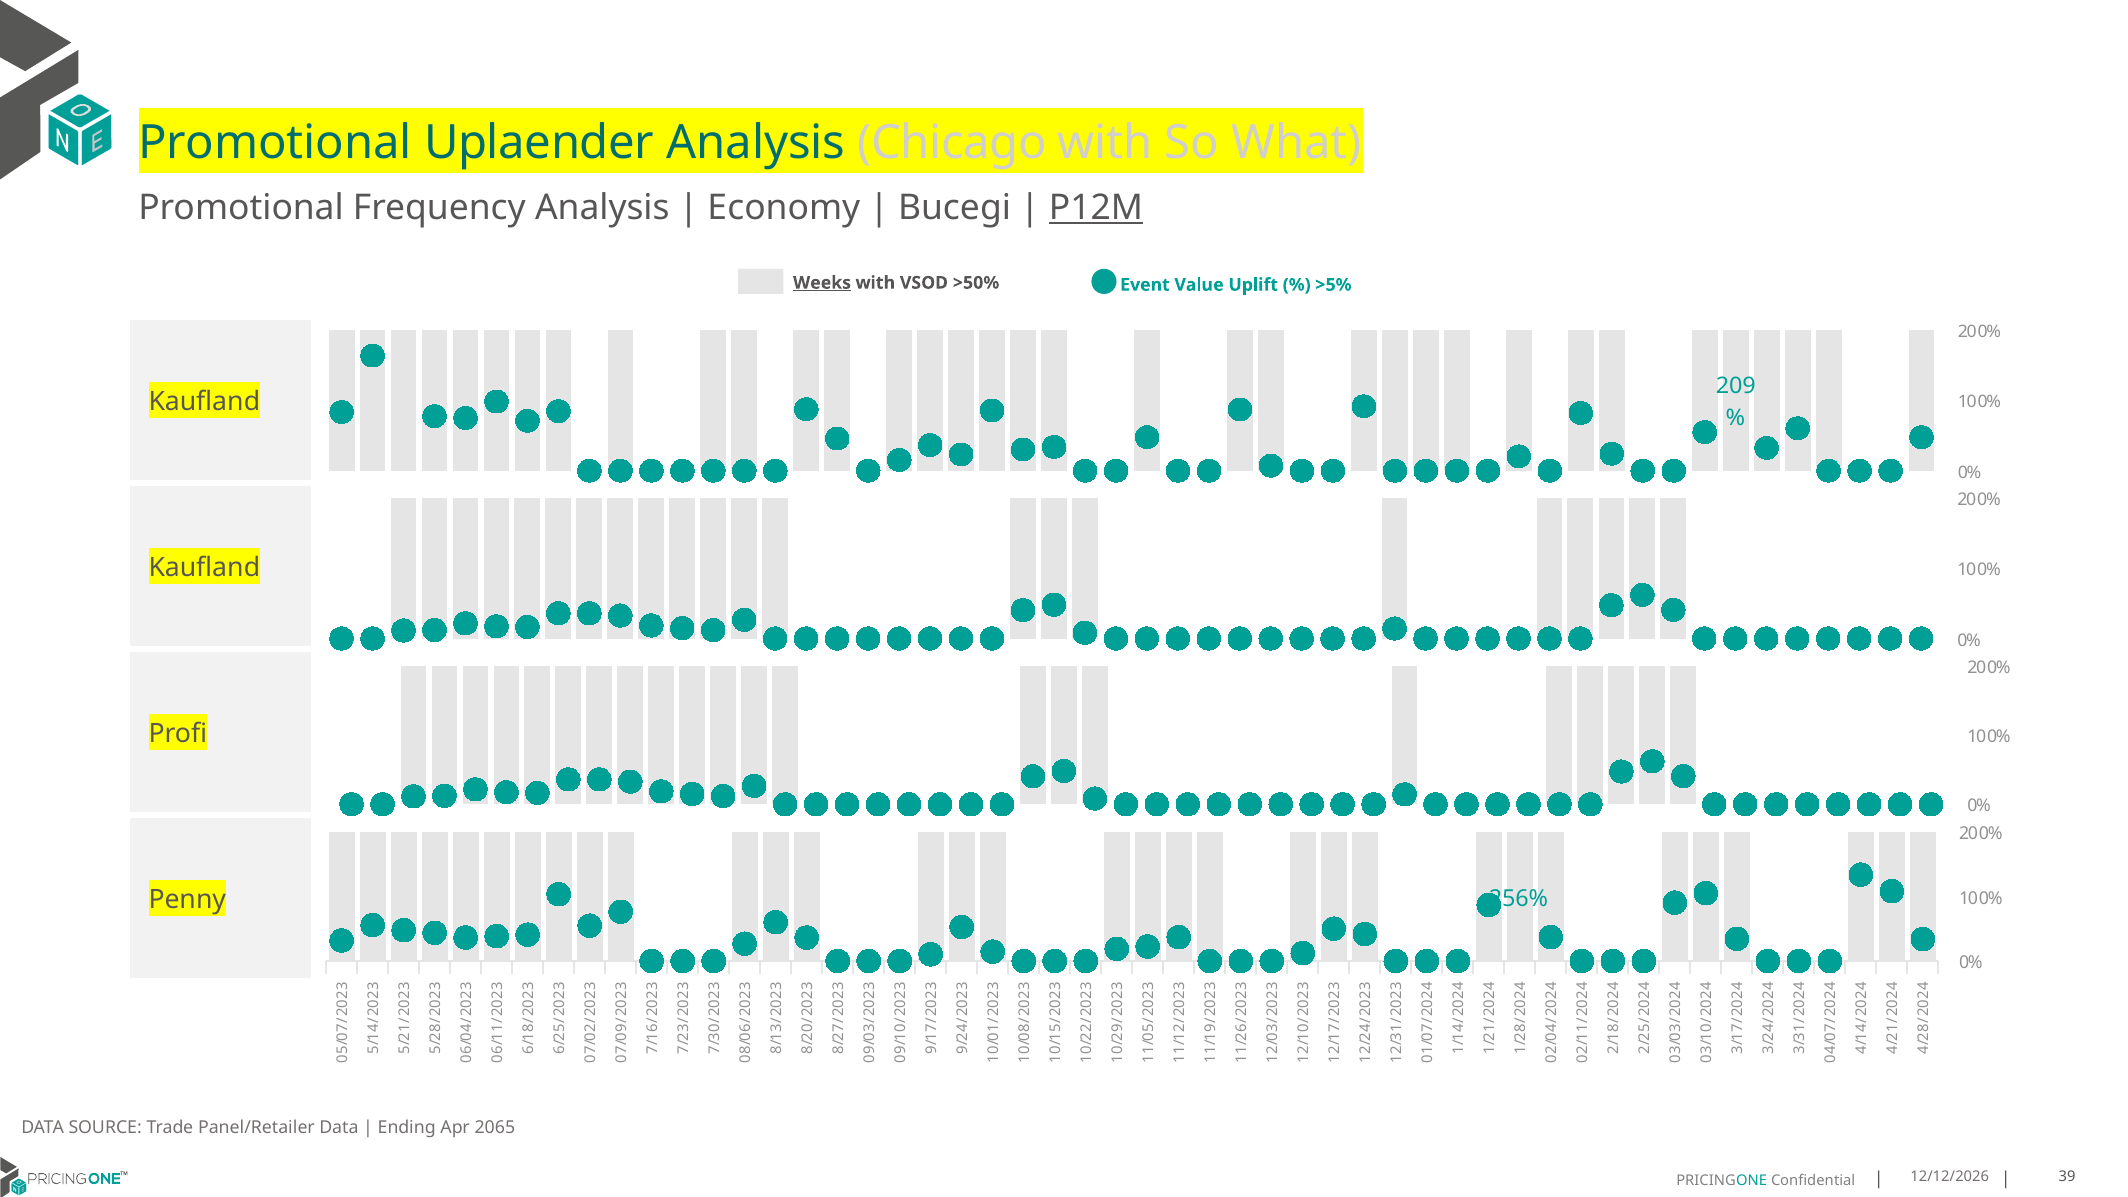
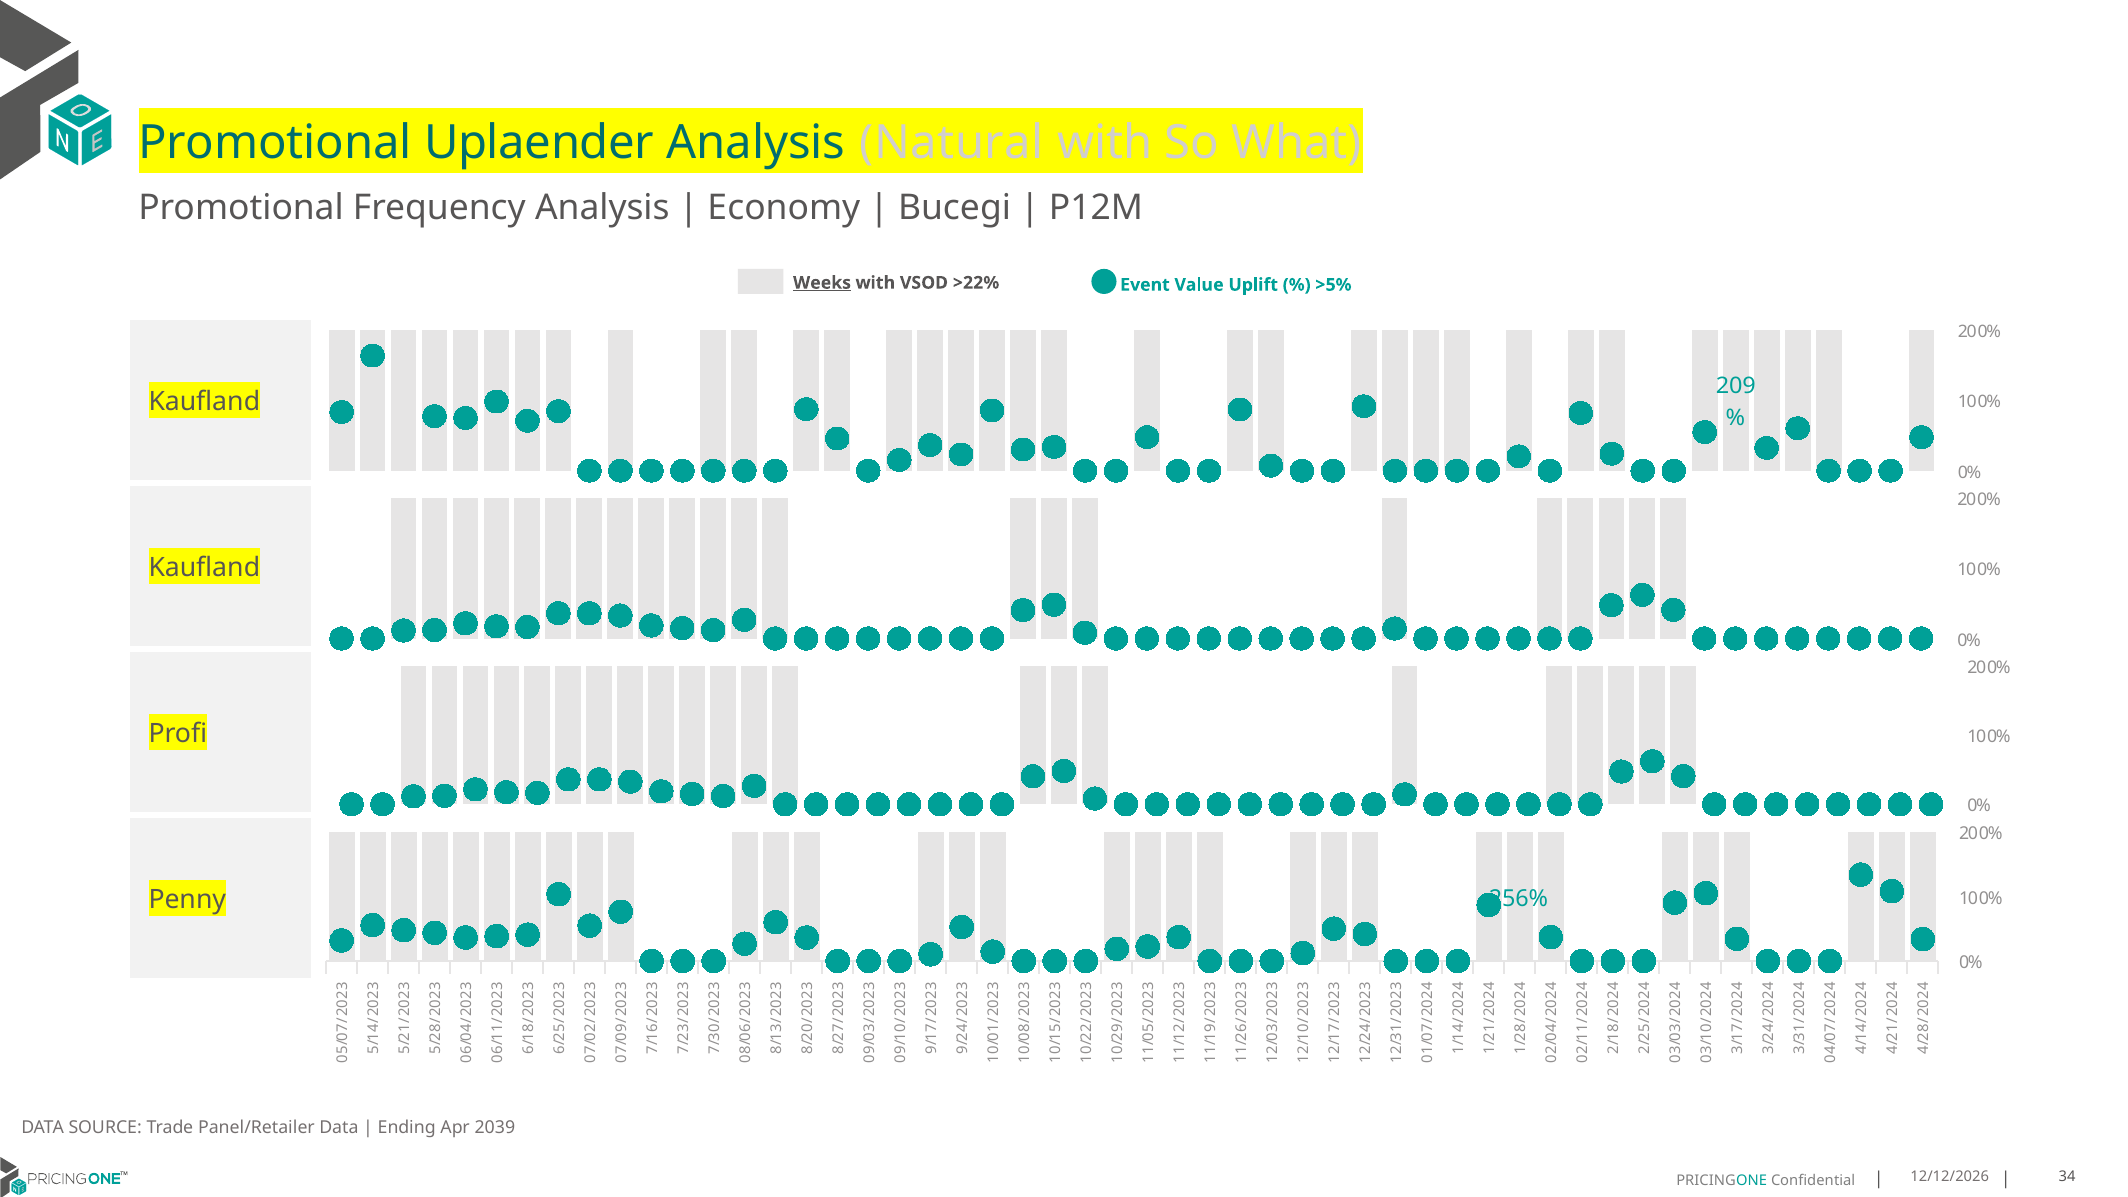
Chicago: Chicago -> Natural
P12M underline: present -> none
>50%: >50% -> >22%
2065: 2065 -> 2039
39: 39 -> 34
